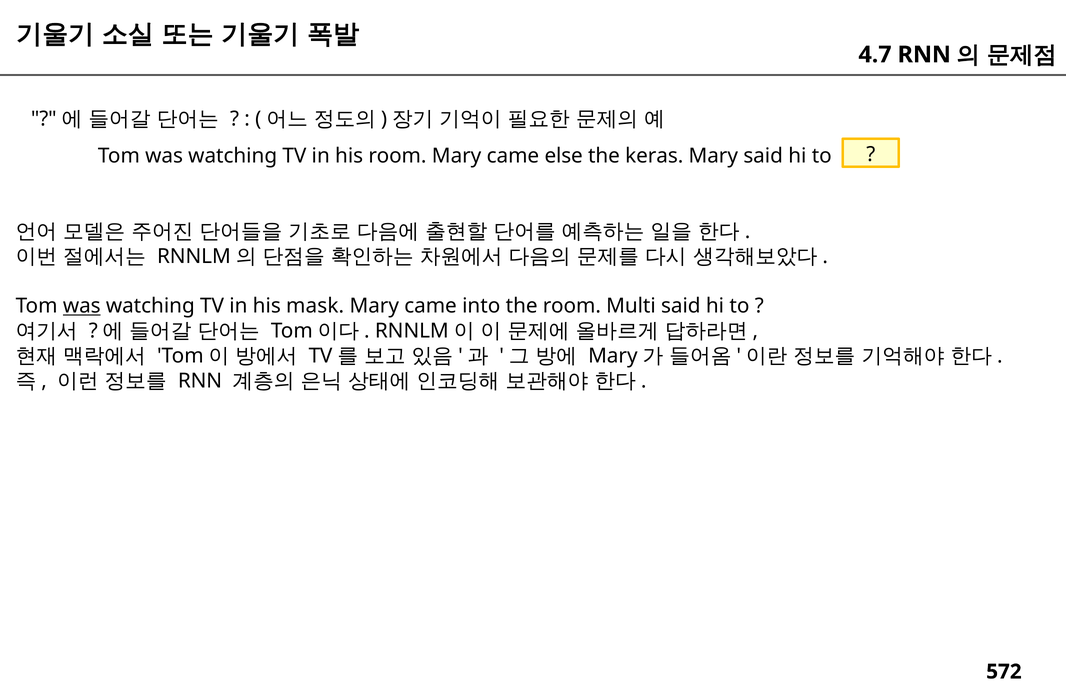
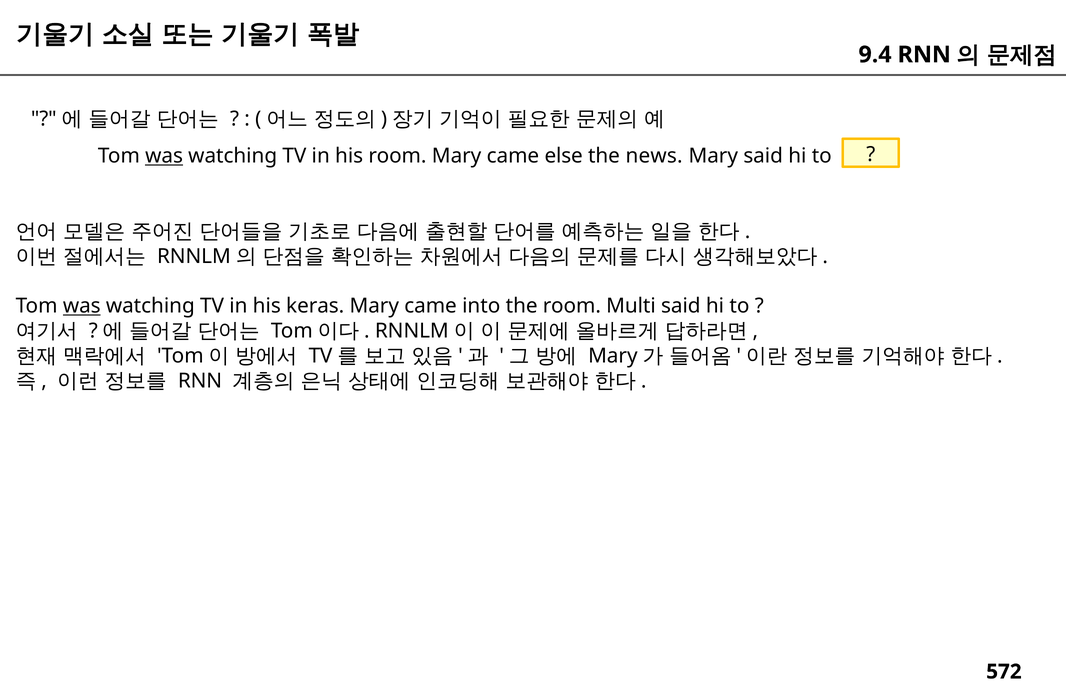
4.7: 4.7 -> 9.4
was at (164, 156) underline: none -> present
keras: keras -> news
mask: mask -> keras
